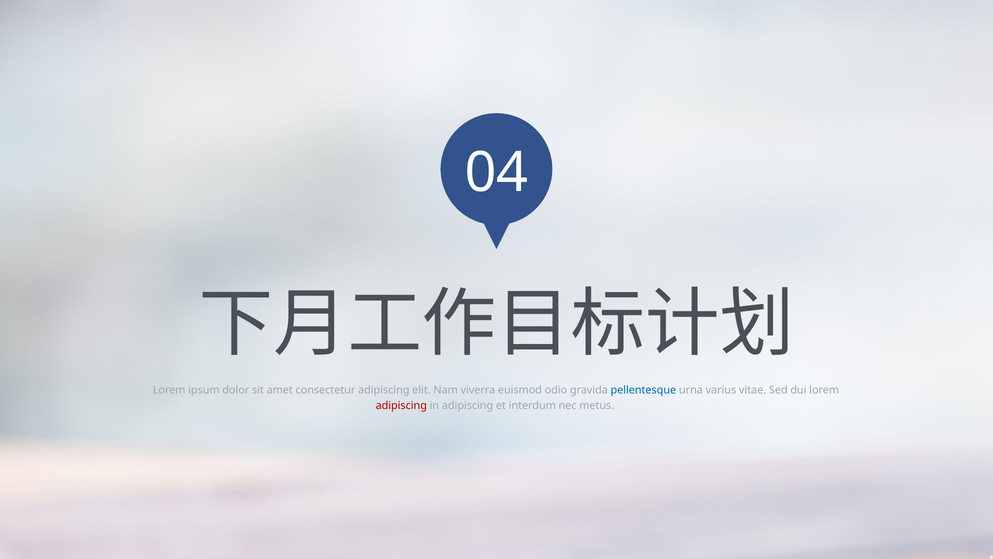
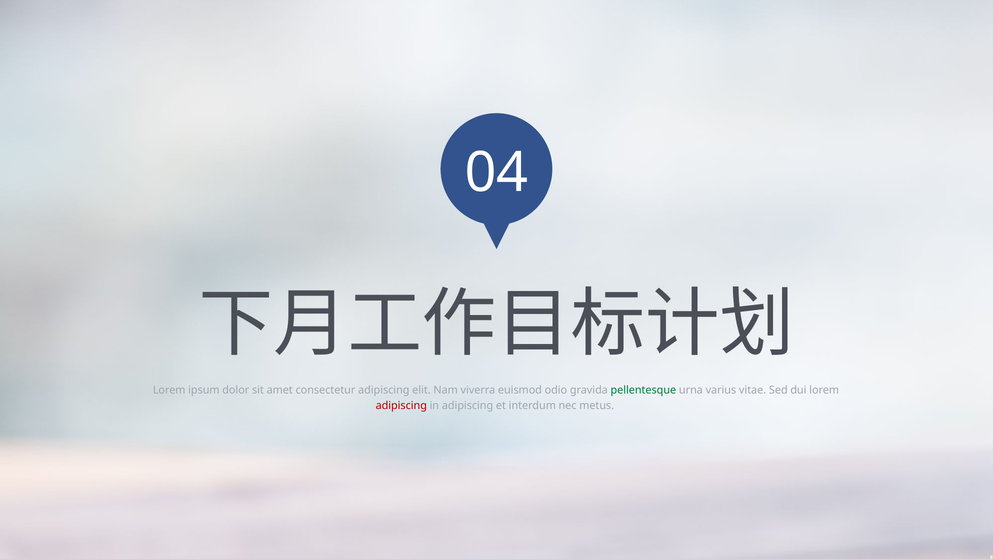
pellentesque colour: blue -> green
